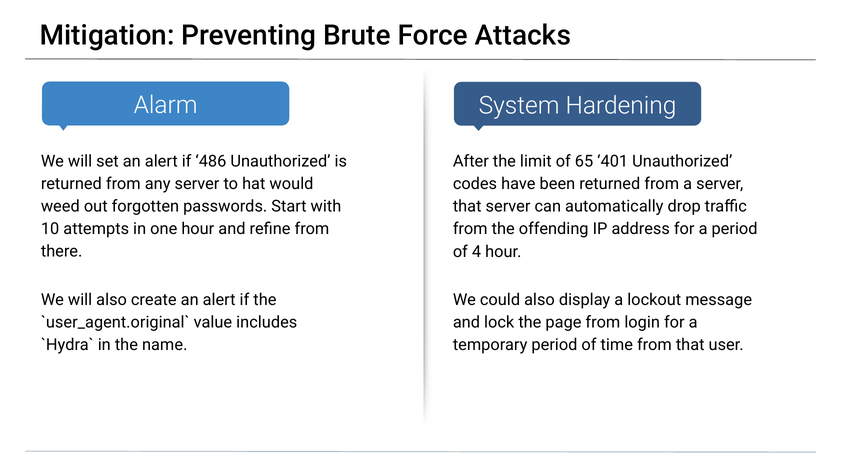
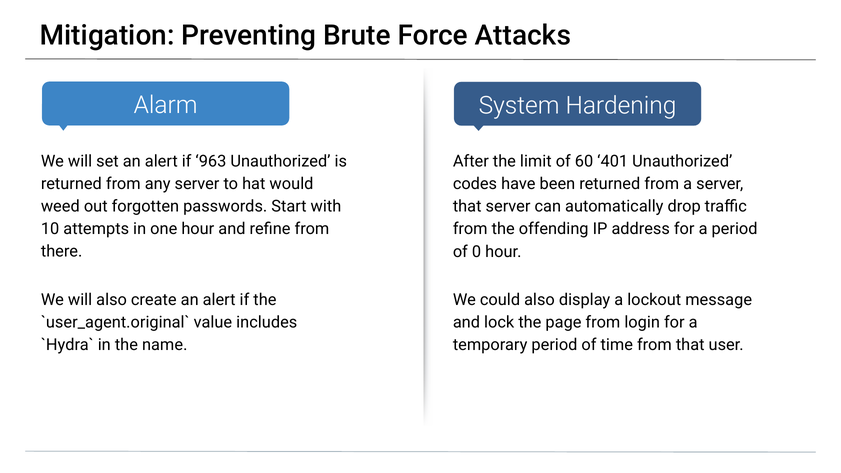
486: 486 -> 963
65: 65 -> 60
4: 4 -> 0
